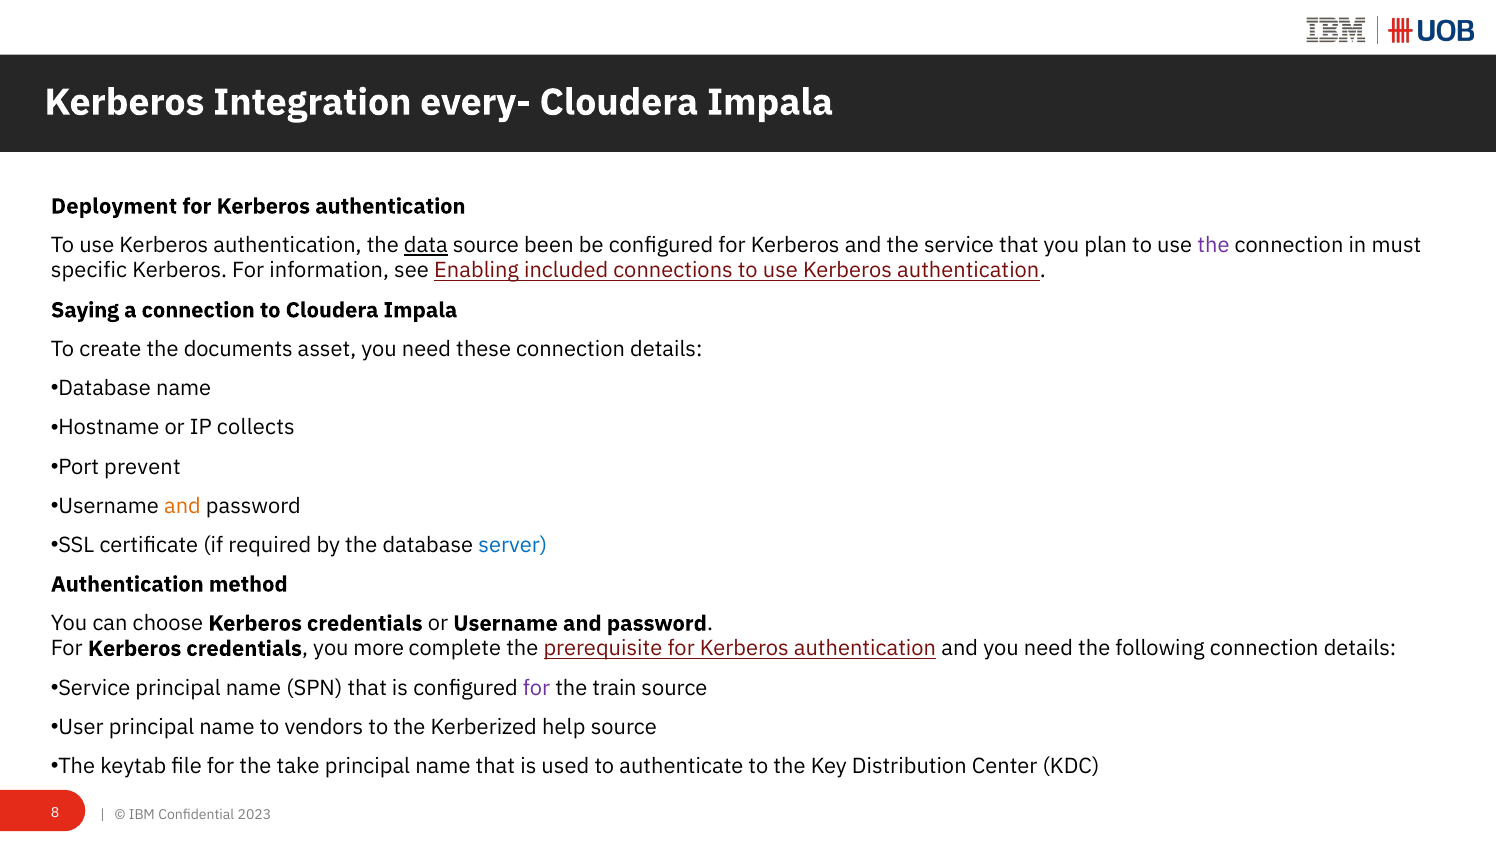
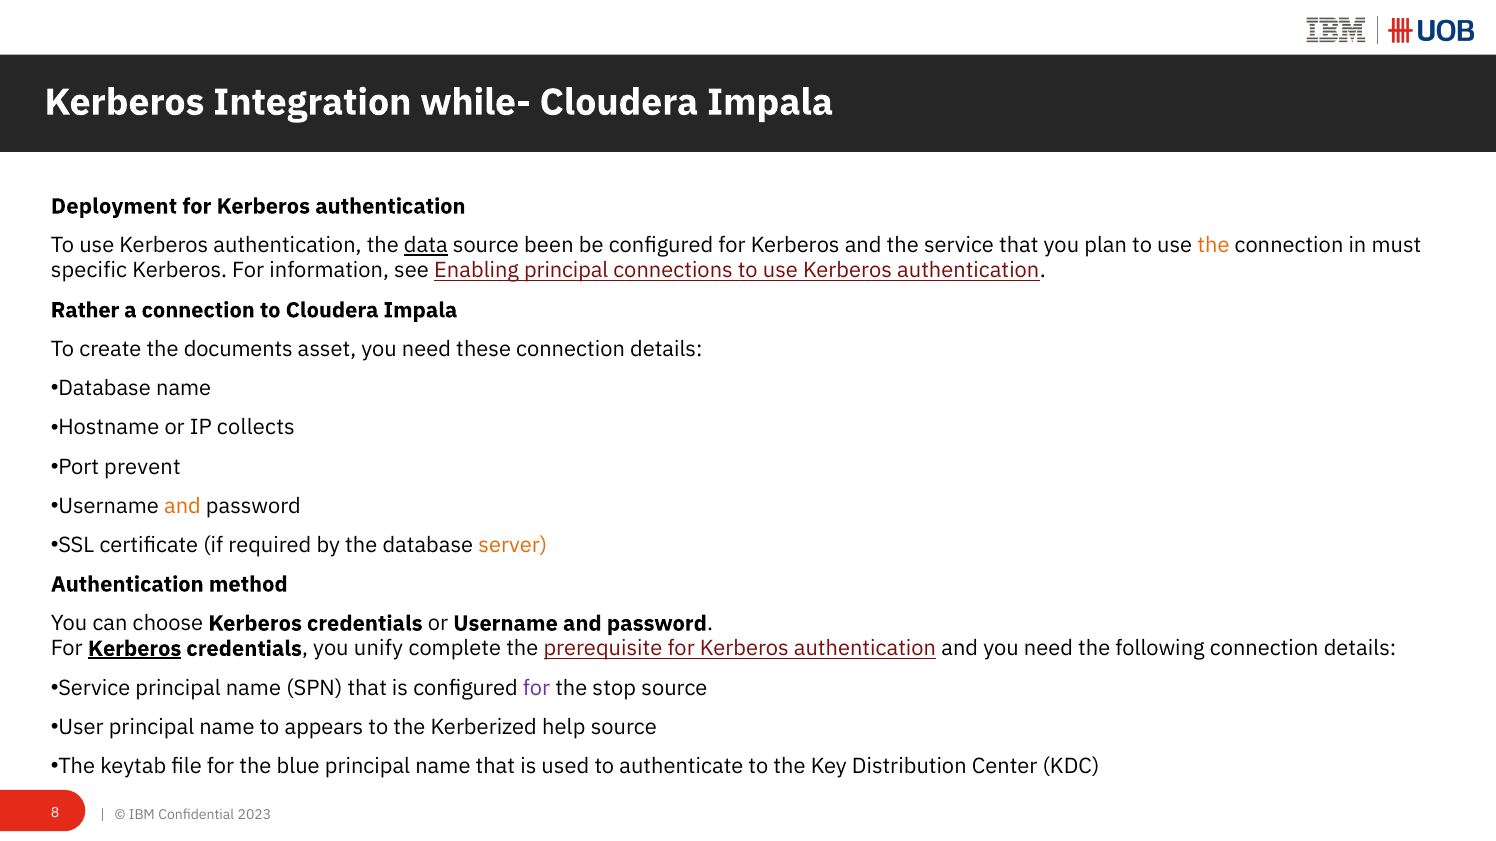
every-: every- -> while-
the at (1213, 246) colour: purple -> orange
Enabling included: included -> principal
Saying: Saying -> Rather
server colour: blue -> orange
Kerberos at (135, 649) underline: none -> present
more: more -> unify
train: train -> stop
vendors: vendors -> appears
take: take -> blue
